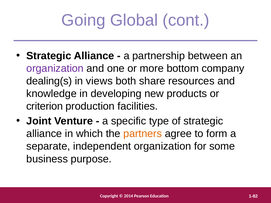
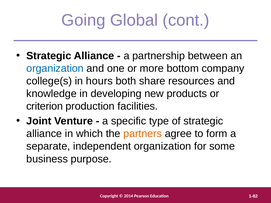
organization at (55, 68) colour: purple -> blue
dealing(s: dealing(s -> college(s
views: views -> hours
